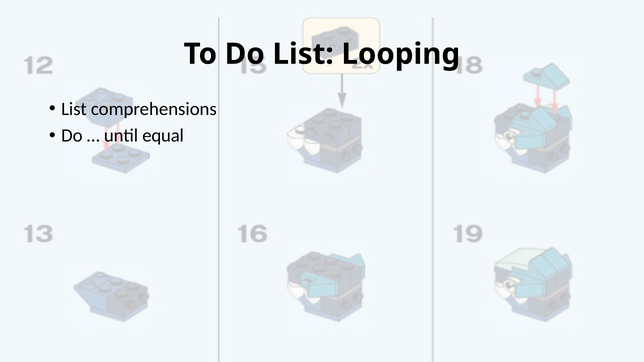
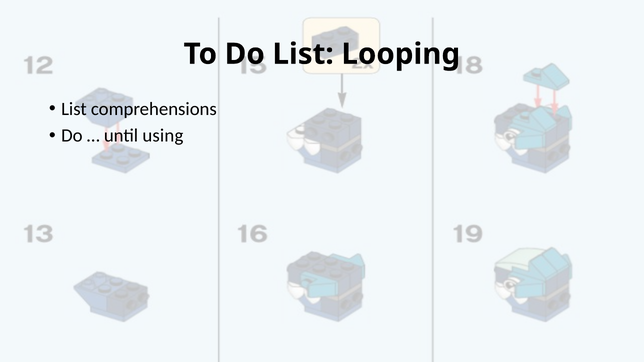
equal: equal -> using
